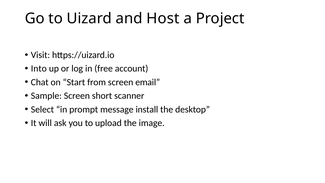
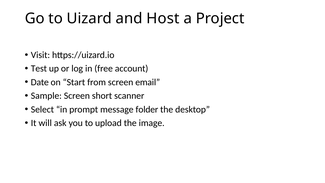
Into: Into -> Test
Chat: Chat -> Date
install: install -> folder
